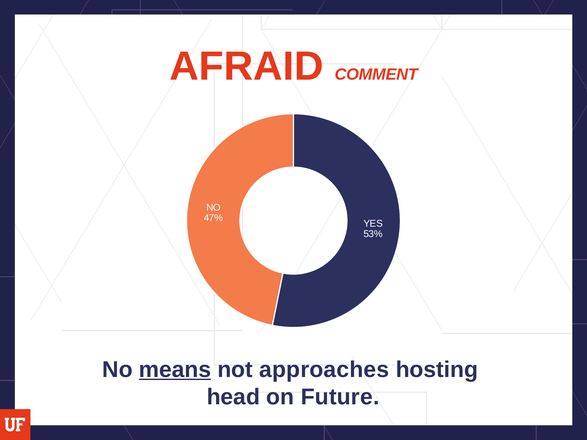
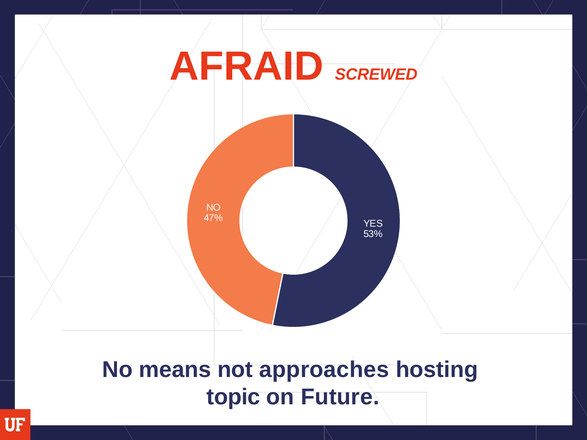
COMMENT: COMMENT -> SCREWED
means underline: present -> none
head: head -> topic
